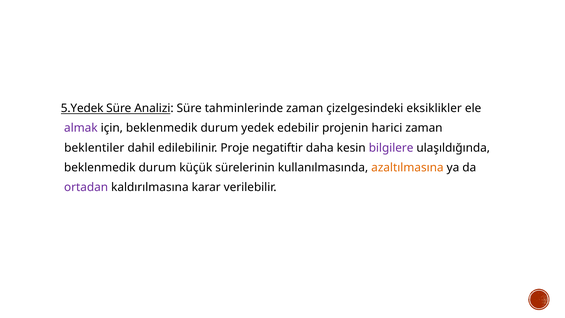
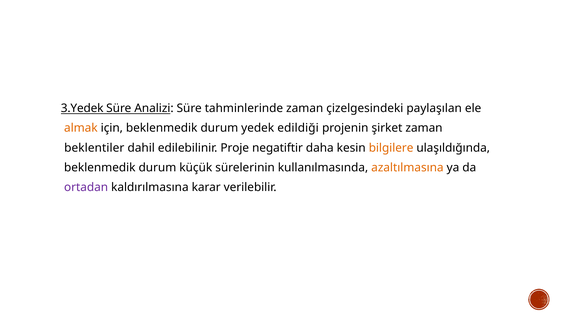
5.Yedek: 5.Yedek -> 3.Yedek
eksiklikler: eksiklikler -> paylaşılan
almak colour: purple -> orange
edebilir: edebilir -> edildiği
harici: harici -> şirket
bilgilere colour: purple -> orange
